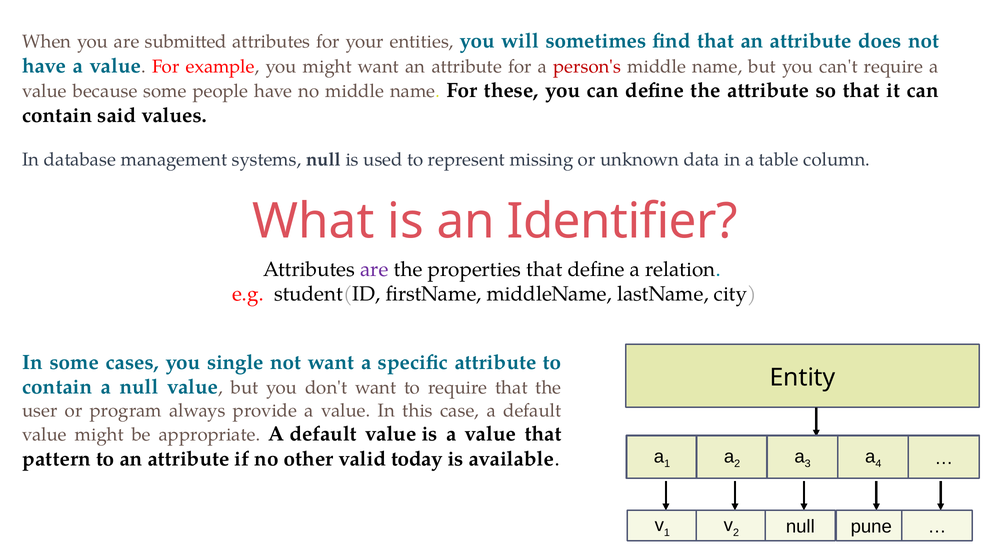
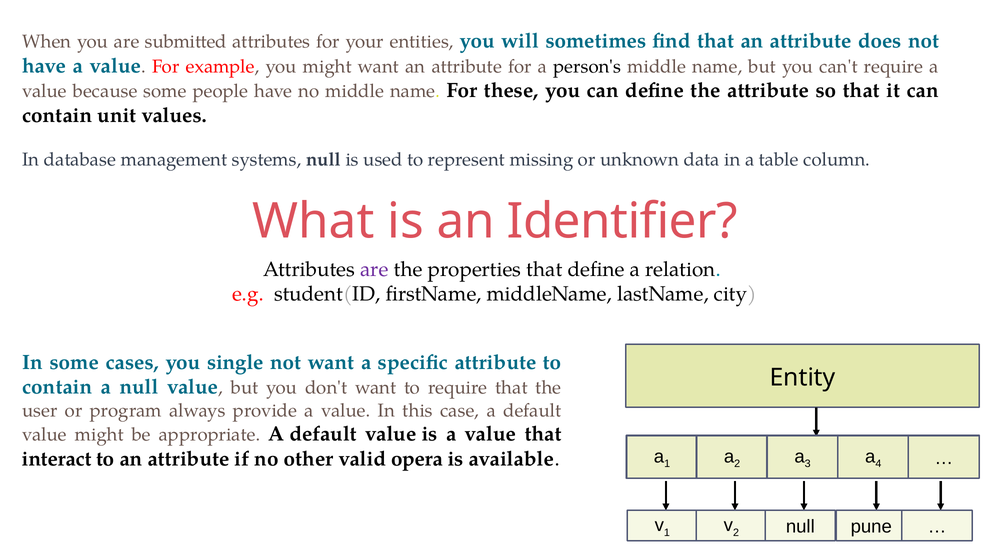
person's colour: red -> black
said: said -> unit
pattern: pattern -> interact
today: today -> opera
